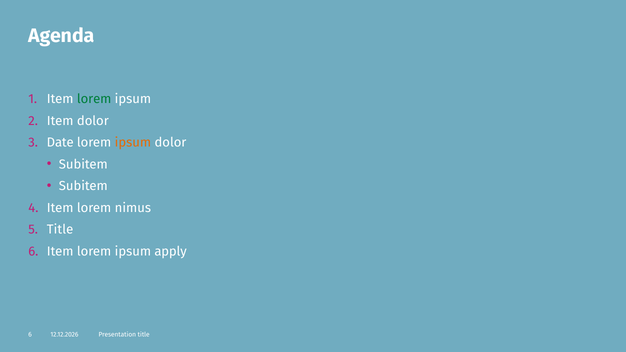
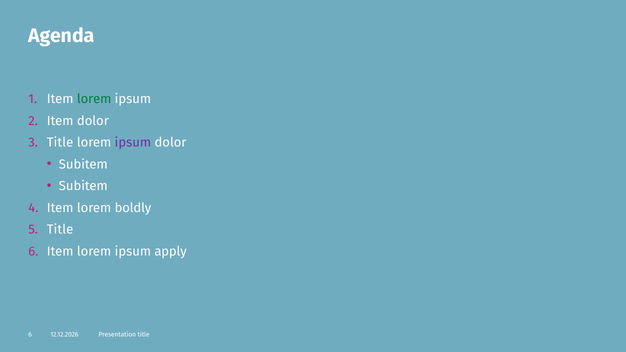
Date at (60, 143): Date -> Title
ipsum at (133, 143) colour: orange -> purple
nimus: nimus -> boldly
